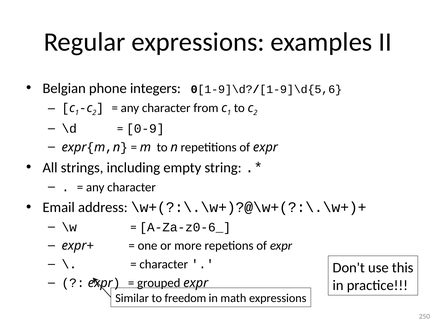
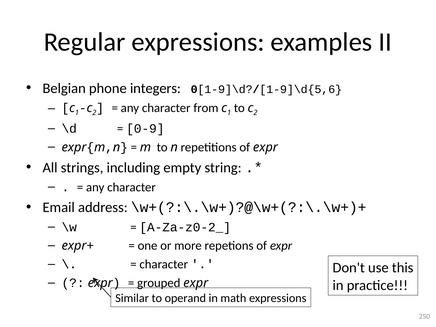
A-Za-z0-6_: A-Za-z0-6_ -> A-Za-z0-2_
freedom: freedom -> operand
